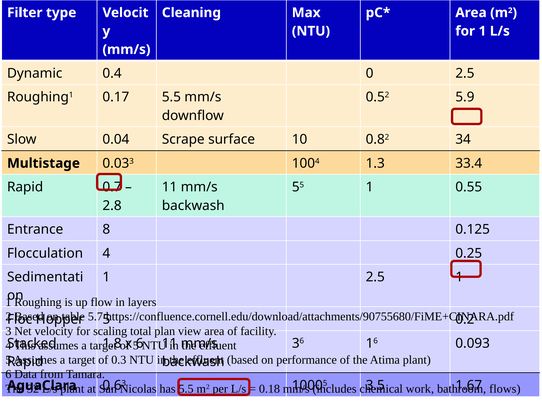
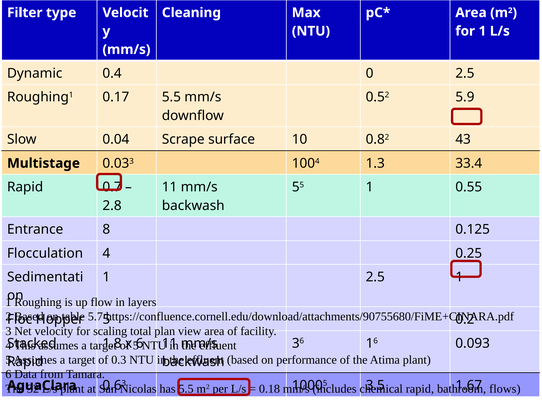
34: 34 -> 43
work at (420, 389): work -> rapid
